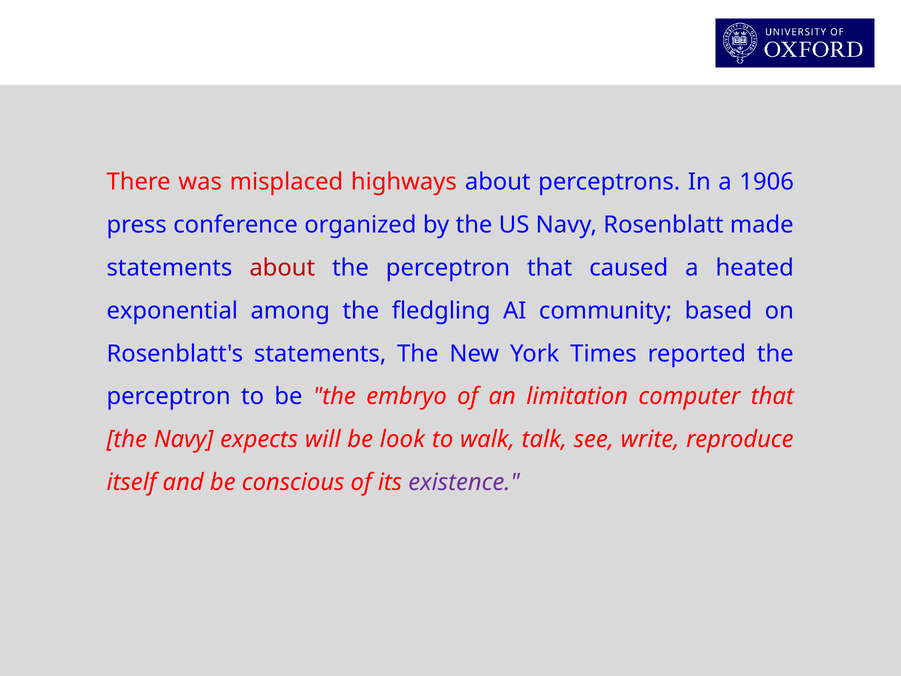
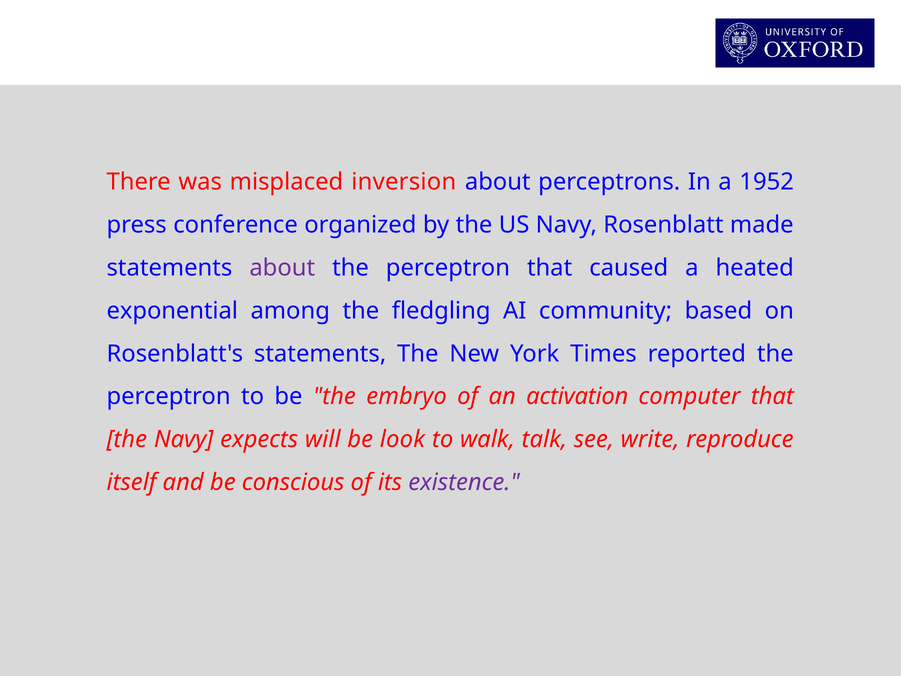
highways: highways -> inversion
1906: 1906 -> 1952
about at (282, 268) colour: red -> purple
limitation: limitation -> activation
